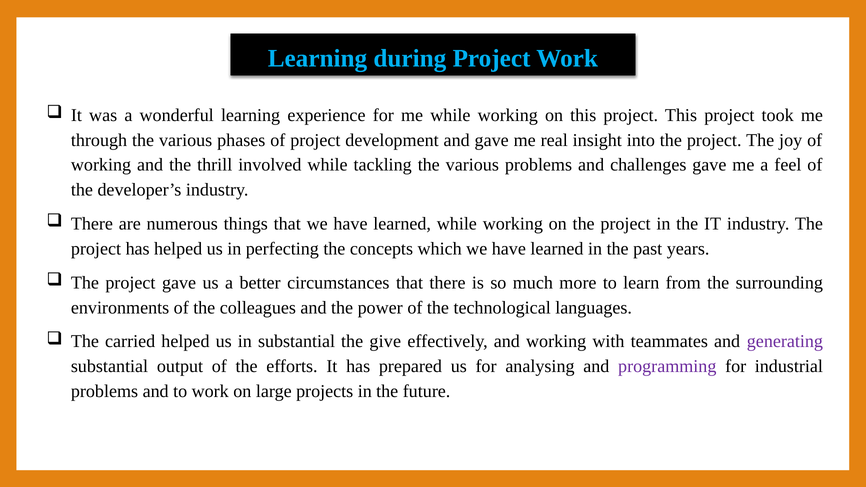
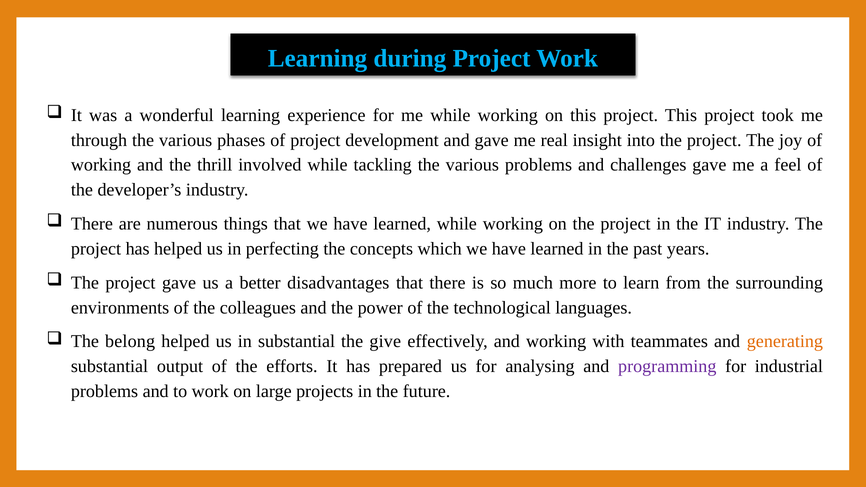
circumstances: circumstances -> disadvantages
carried: carried -> belong
generating colour: purple -> orange
